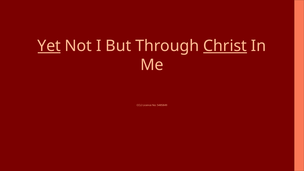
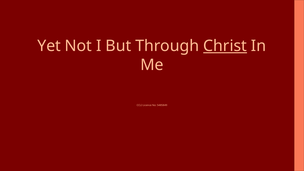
Yet underline: present -> none
